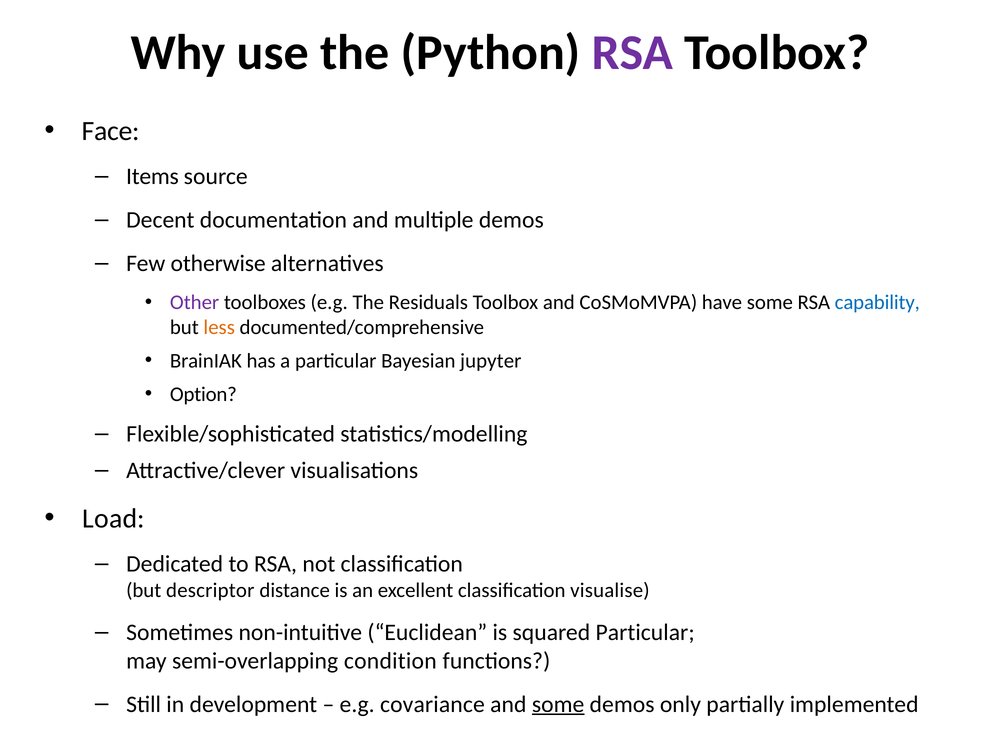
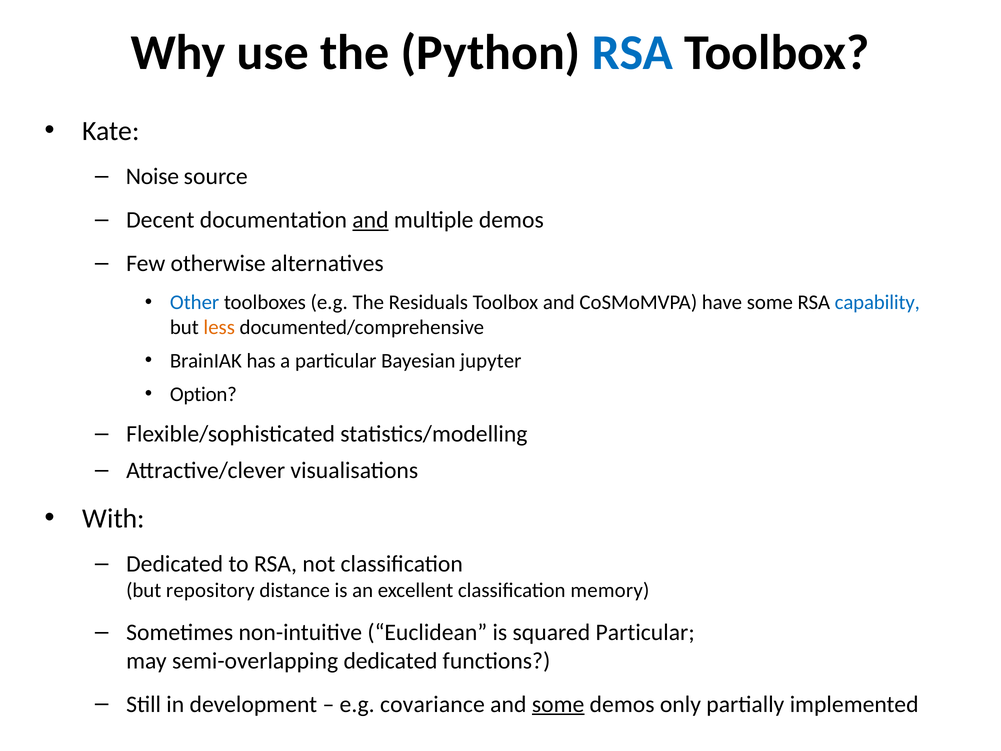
RSA at (632, 52) colour: purple -> blue
Face: Face -> Kate
Items: Items -> Noise
and at (370, 220) underline: none -> present
Other colour: purple -> blue
Load: Load -> With
descriptor: descriptor -> repository
visualise: visualise -> memory
semi-overlapping condition: condition -> dedicated
